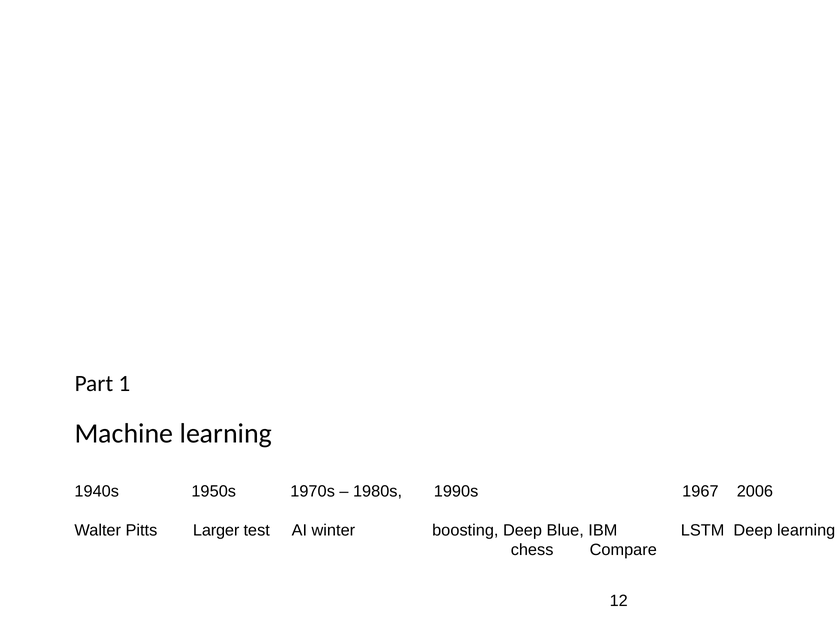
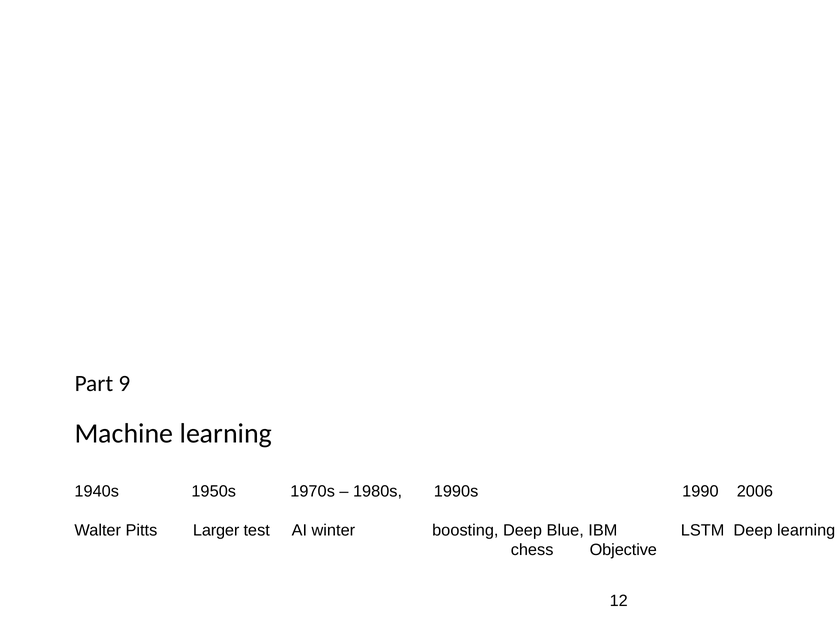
1: 1 -> 9
1967: 1967 -> 1990
Compare: Compare -> Objective
